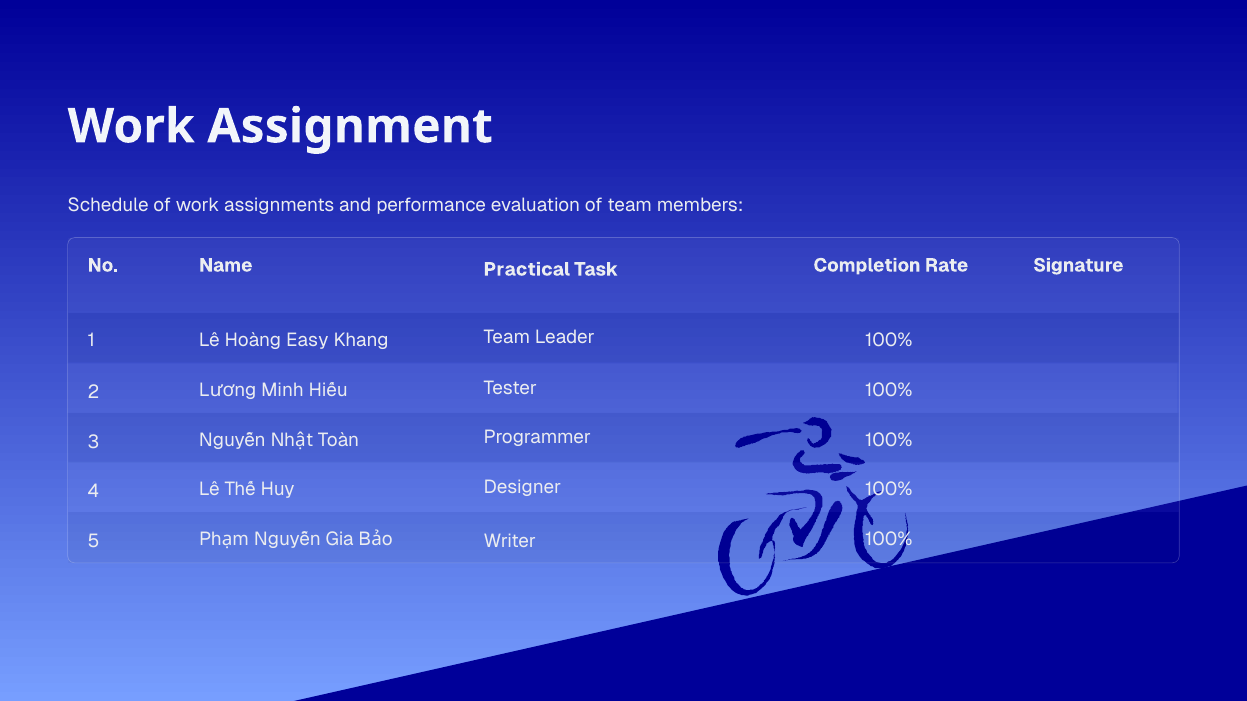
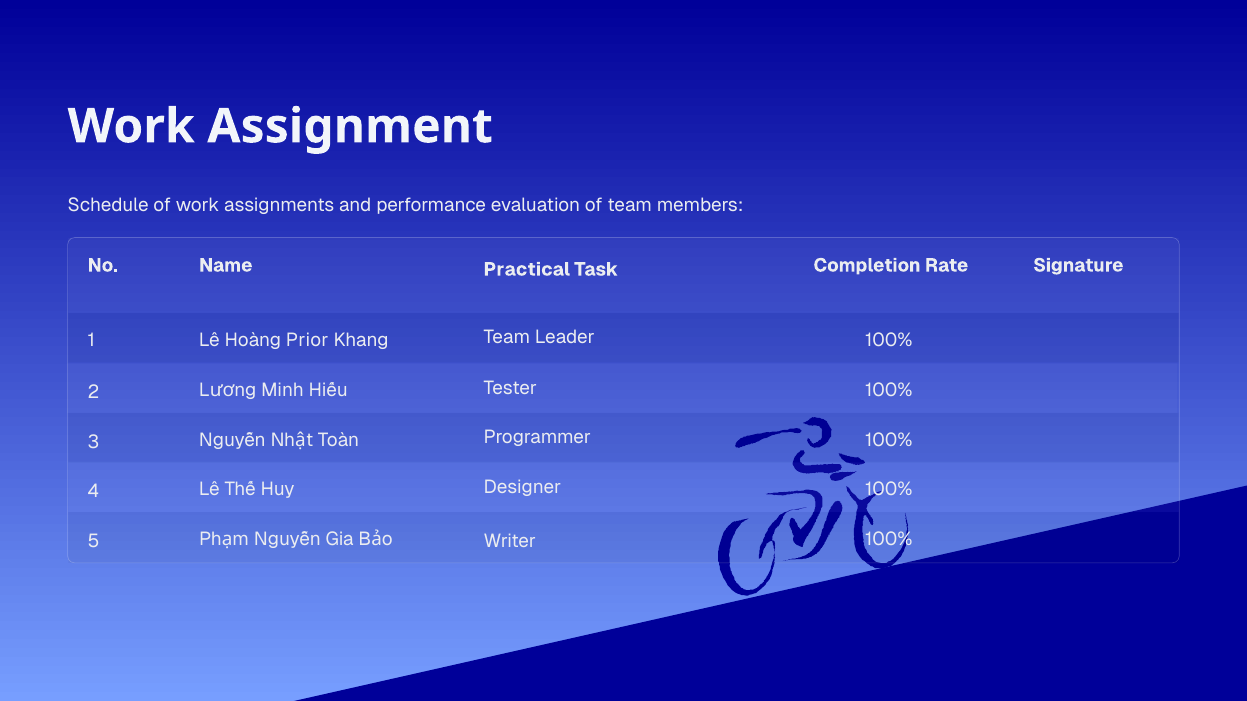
Easy: Easy -> Prior
